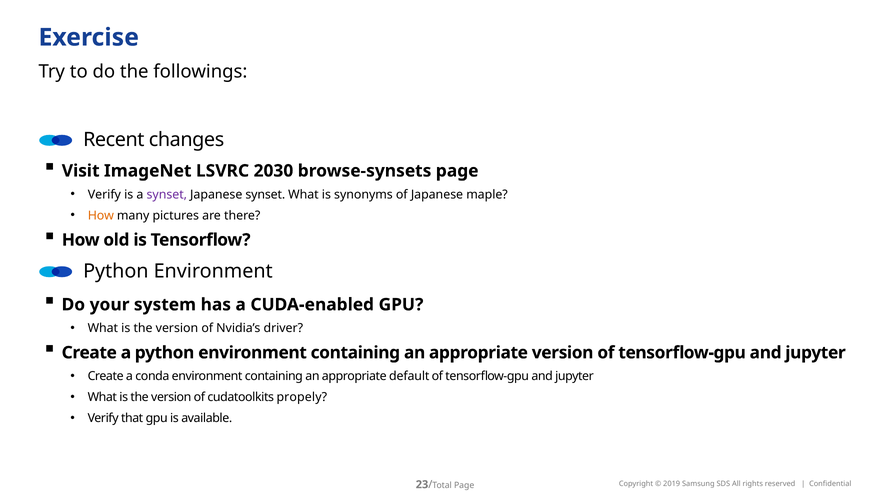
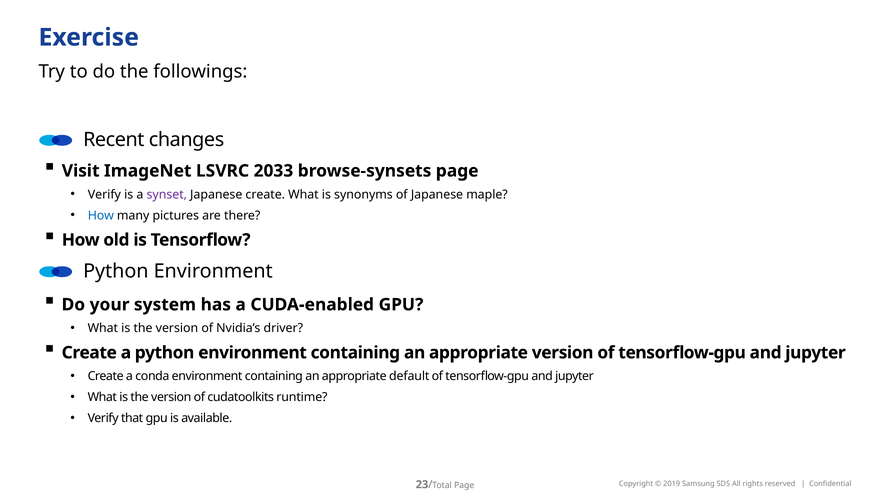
2030: 2030 -> 2033
Japanese synset: synset -> create
How at (101, 216) colour: orange -> blue
propely: propely -> runtime
